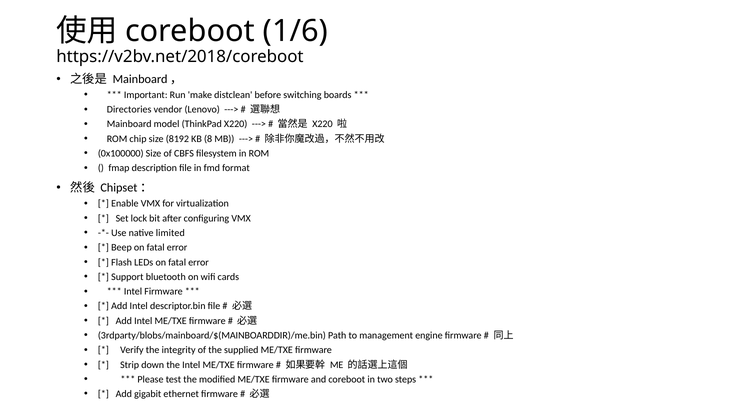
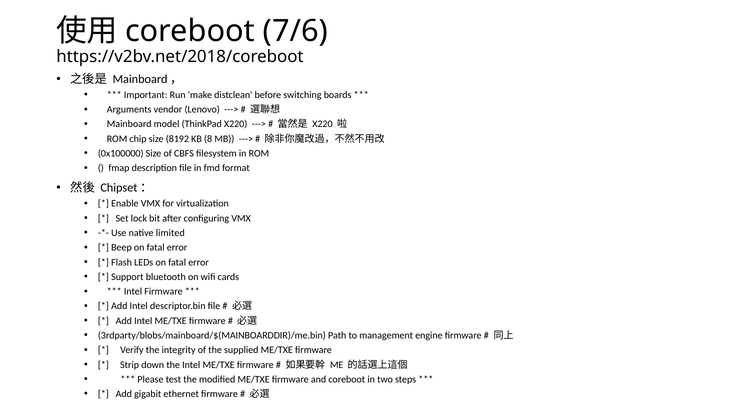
1/6: 1/6 -> 7/6
Directories: Directories -> Arguments
